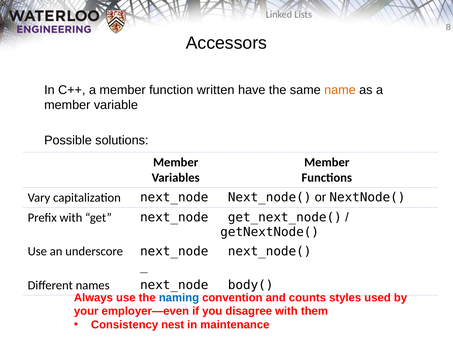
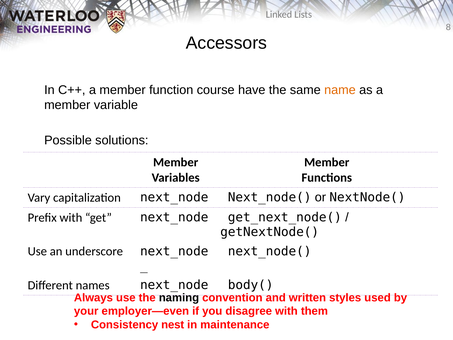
written: written -> course
naming colour: blue -> black
counts: counts -> written
